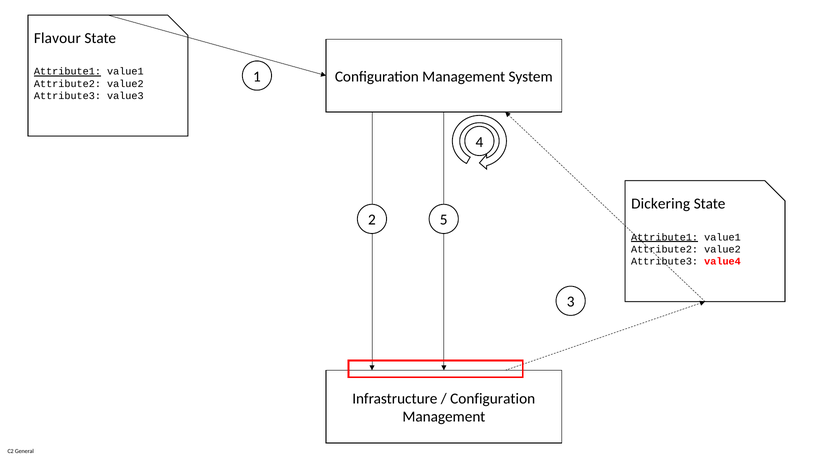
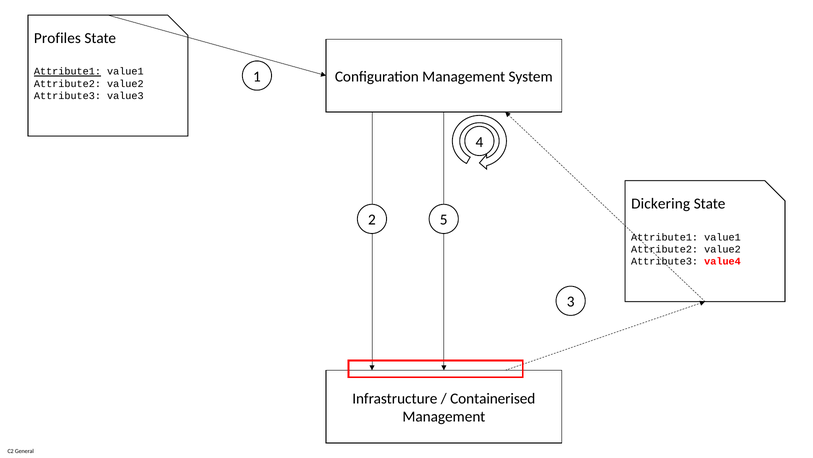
Flavour: Flavour -> Profiles
Attribute1 at (665, 237) underline: present -> none
Configuration at (493, 398): Configuration -> Containerised
